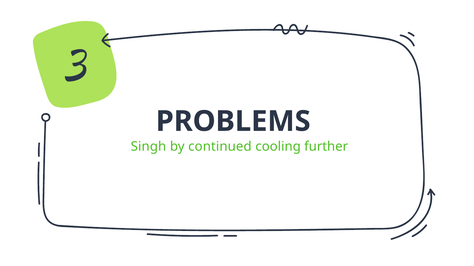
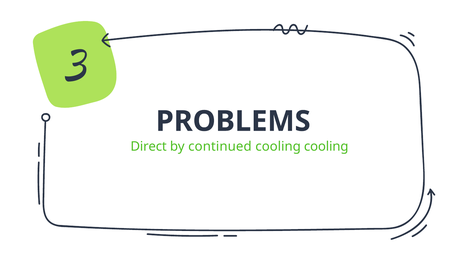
Singh: Singh -> Direct
cooling further: further -> cooling
